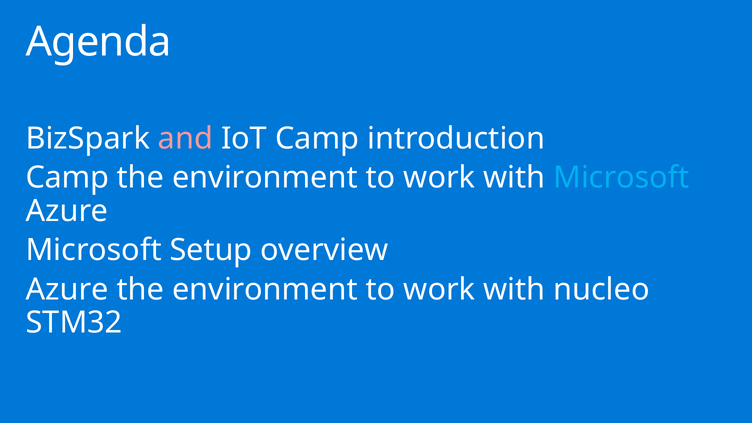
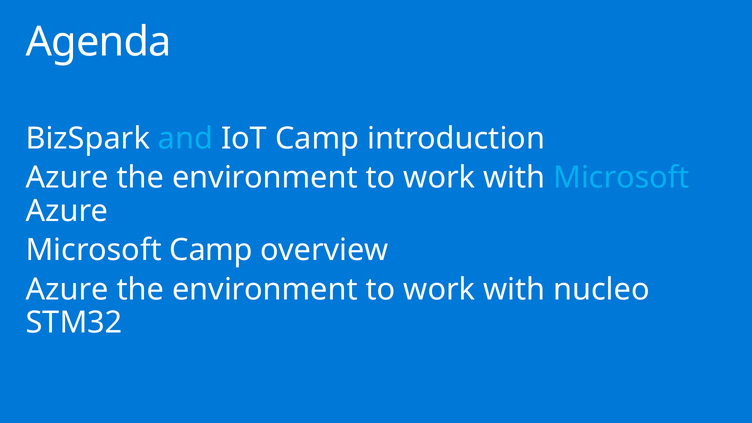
and colour: pink -> light blue
Camp at (67, 178): Camp -> Azure
Microsoft Setup: Setup -> Camp
